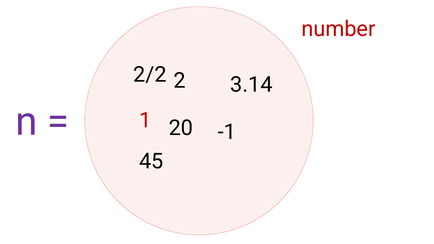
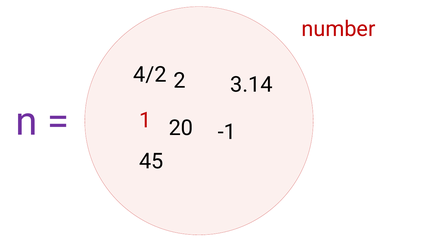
2/2: 2/2 -> 4/2
